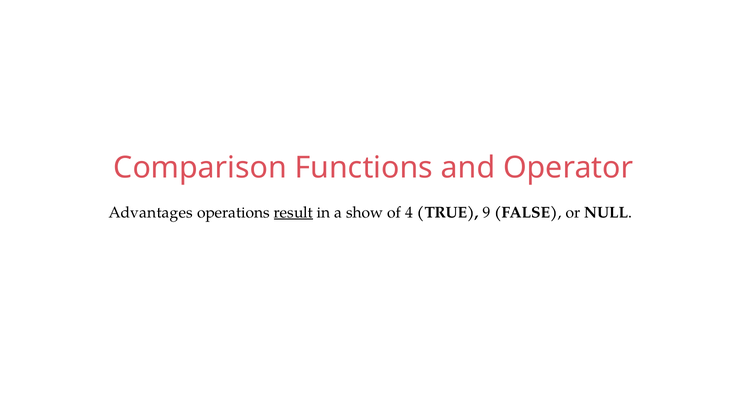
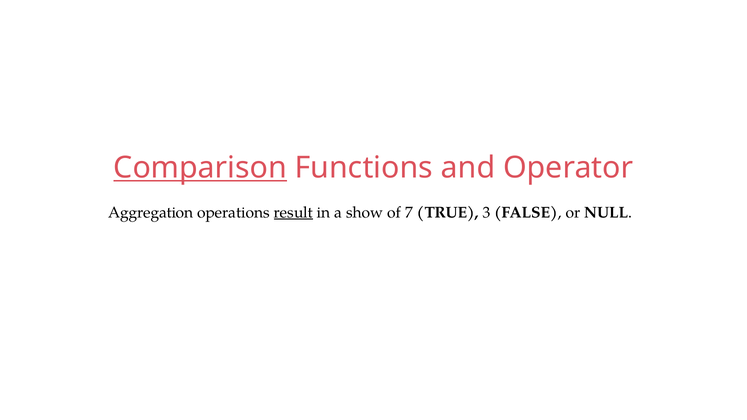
Comparison underline: none -> present
Advantages: Advantages -> Aggregation
4: 4 -> 7
9: 9 -> 3
